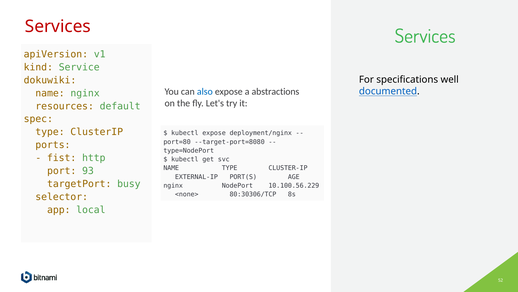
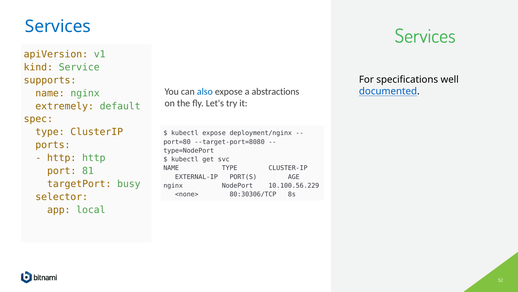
Services at (58, 26) colour: red -> blue
dokuwiki: dokuwiki -> supports
resources: resources -> extremely
fist at (62, 158): fist -> http
93: 93 -> 81
